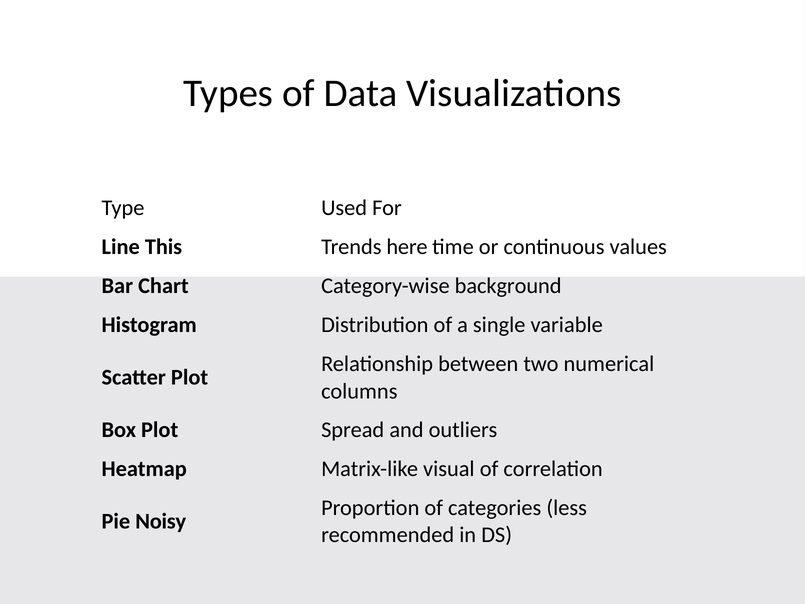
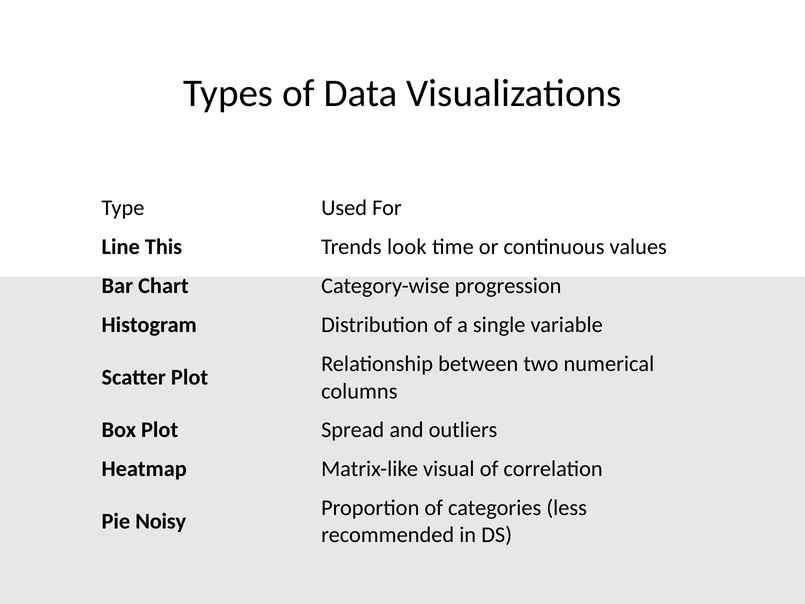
here: here -> look
background: background -> progression
